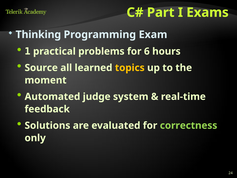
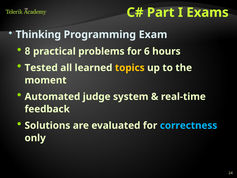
1: 1 -> 8
Source: Source -> Tested
correctness colour: light green -> light blue
